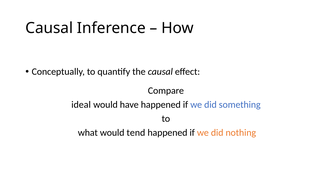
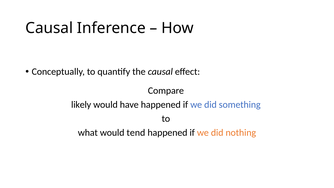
ideal: ideal -> likely
